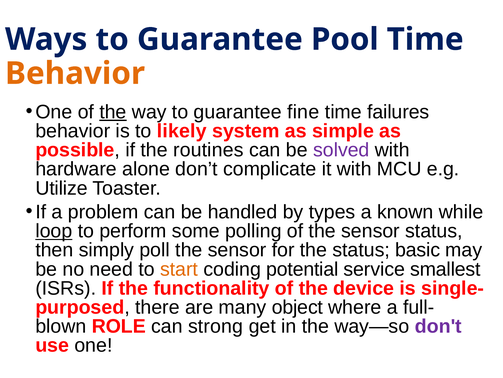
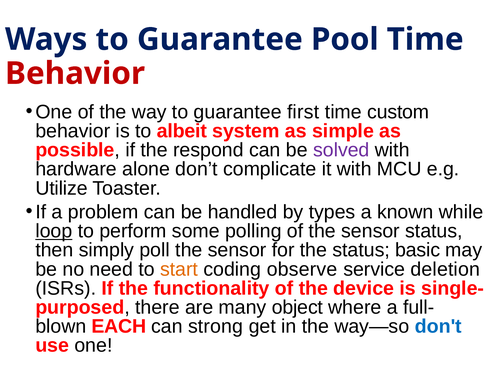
Behavior at (75, 73) colour: orange -> red
the at (113, 112) underline: present -> none
fine: fine -> first
failures: failures -> custom
likely: likely -> albeit
routines: routines -> respond
potential: potential -> observe
smallest: smallest -> deletion
ROLE: ROLE -> EACH
don't colour: purple -> blue
